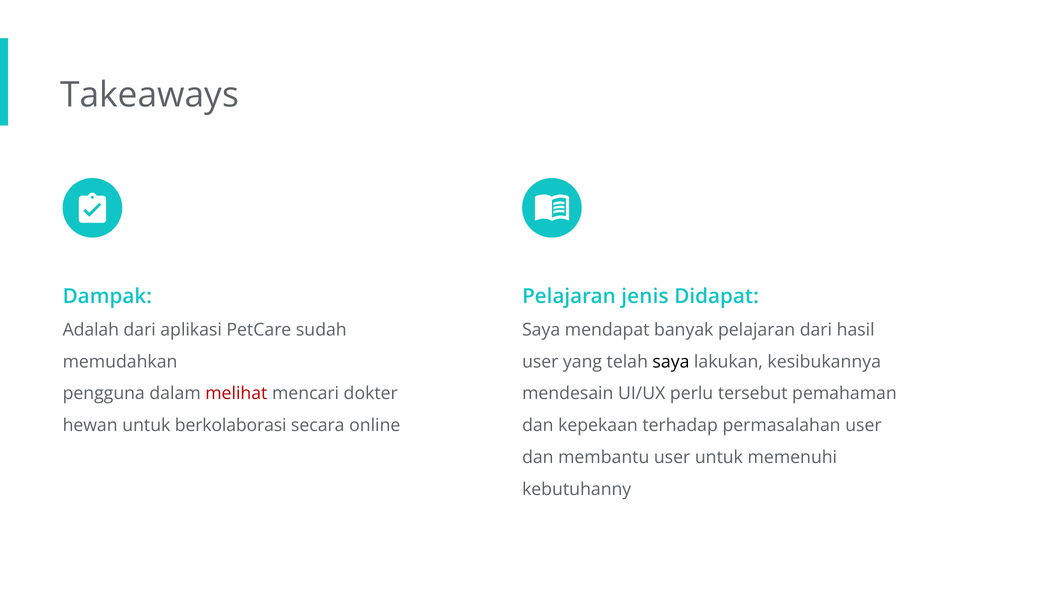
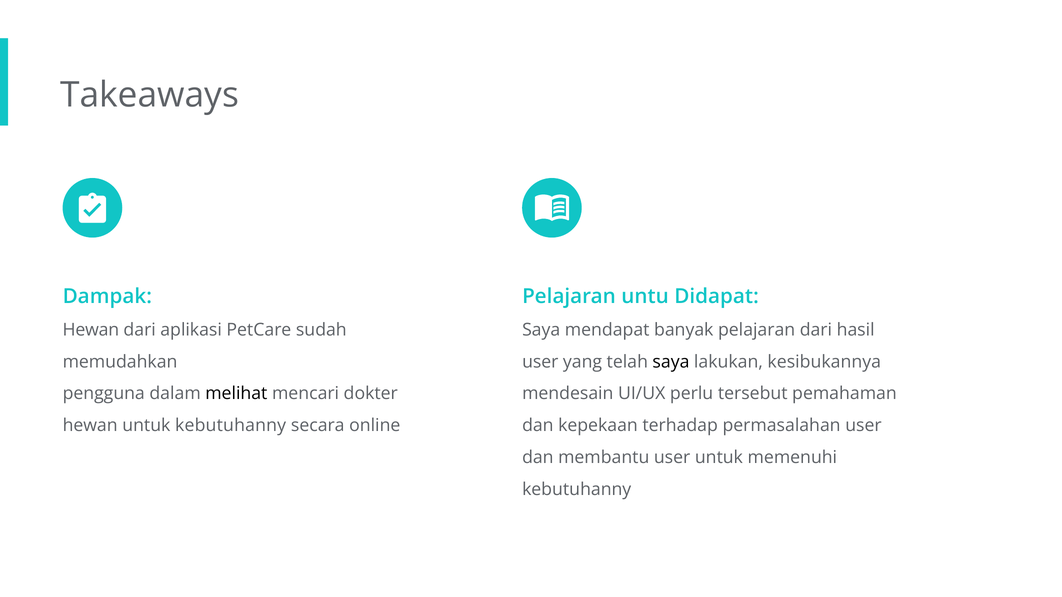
jenis: jenis -> untu
Adalah at (91, 330): Adalah -> Hewan
melihat colour: red -> black
untuk berkolaborasi: berkolaborasi -> kebutuhanny
